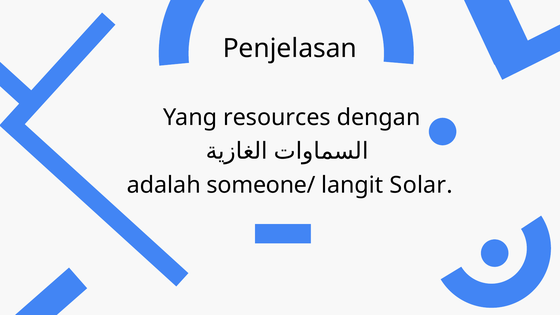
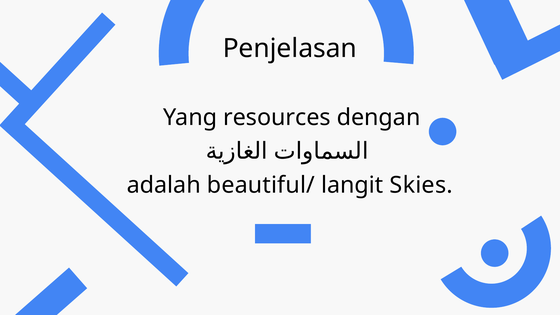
someone/: someone/ -> beautiful/
Solar: Solar -> Skies
